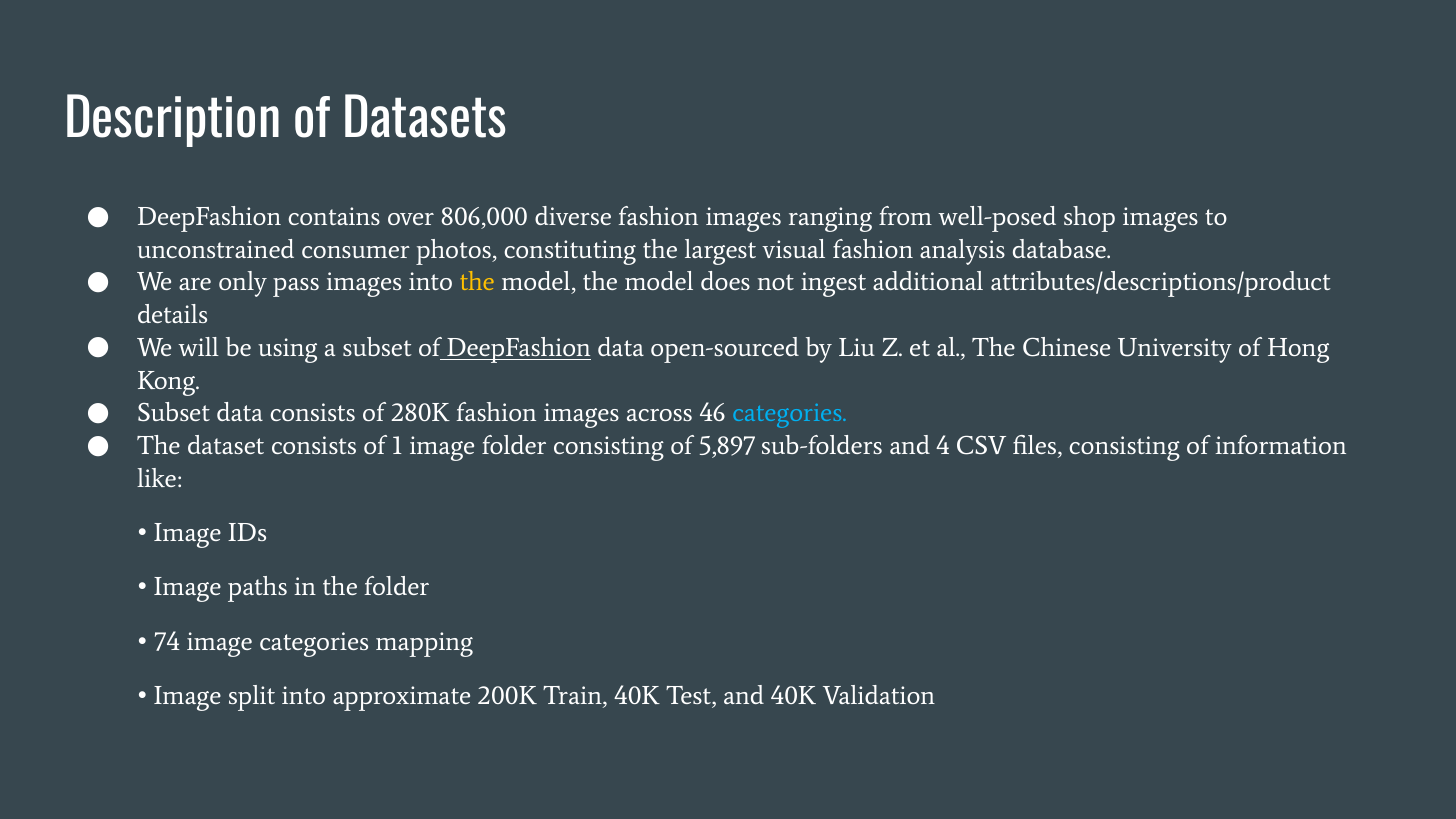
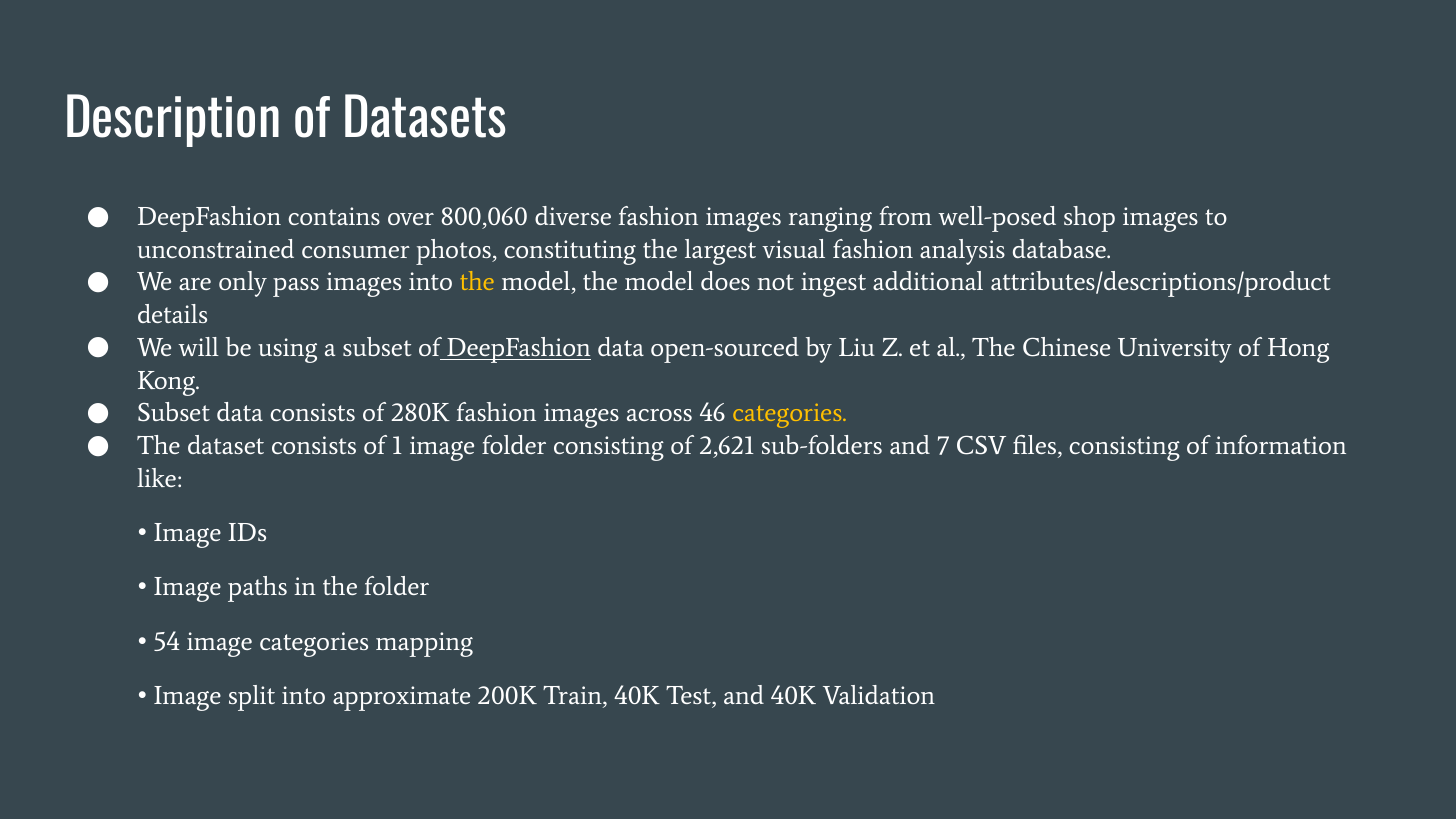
806,000: 806,000 -> 800,060
categories at (789, 413) colour: light blue -> yellow
5,897: 5,897 -> 2,621
4: 4 -> 7
74: 74 -> 54
